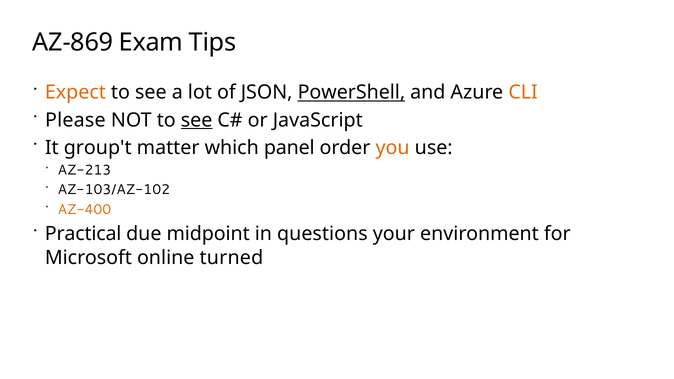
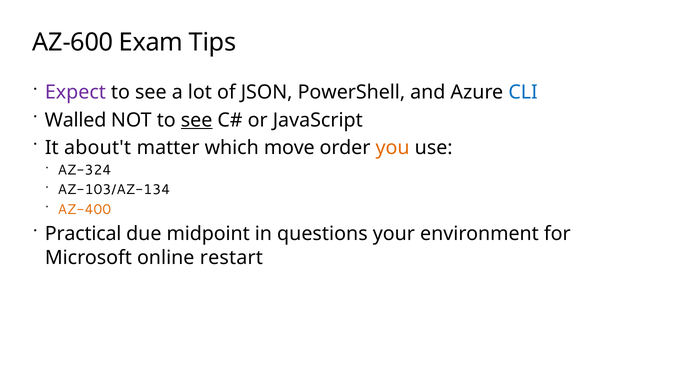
AZ-869: AZ-869 -> AZ-600
Expect colour: orange -> purple
PowerShell underline: present -> none
CLI colour: orange -> blue
Please: Please -> Walled
group't: group't -> about't
panel: panel -> move
AZ-213: AZ-213 -> AZ-324
AZ-103/AZ-102: AZ-103/AZ-102 -> AZ-103/AZ-134
turned: turned -> restart
